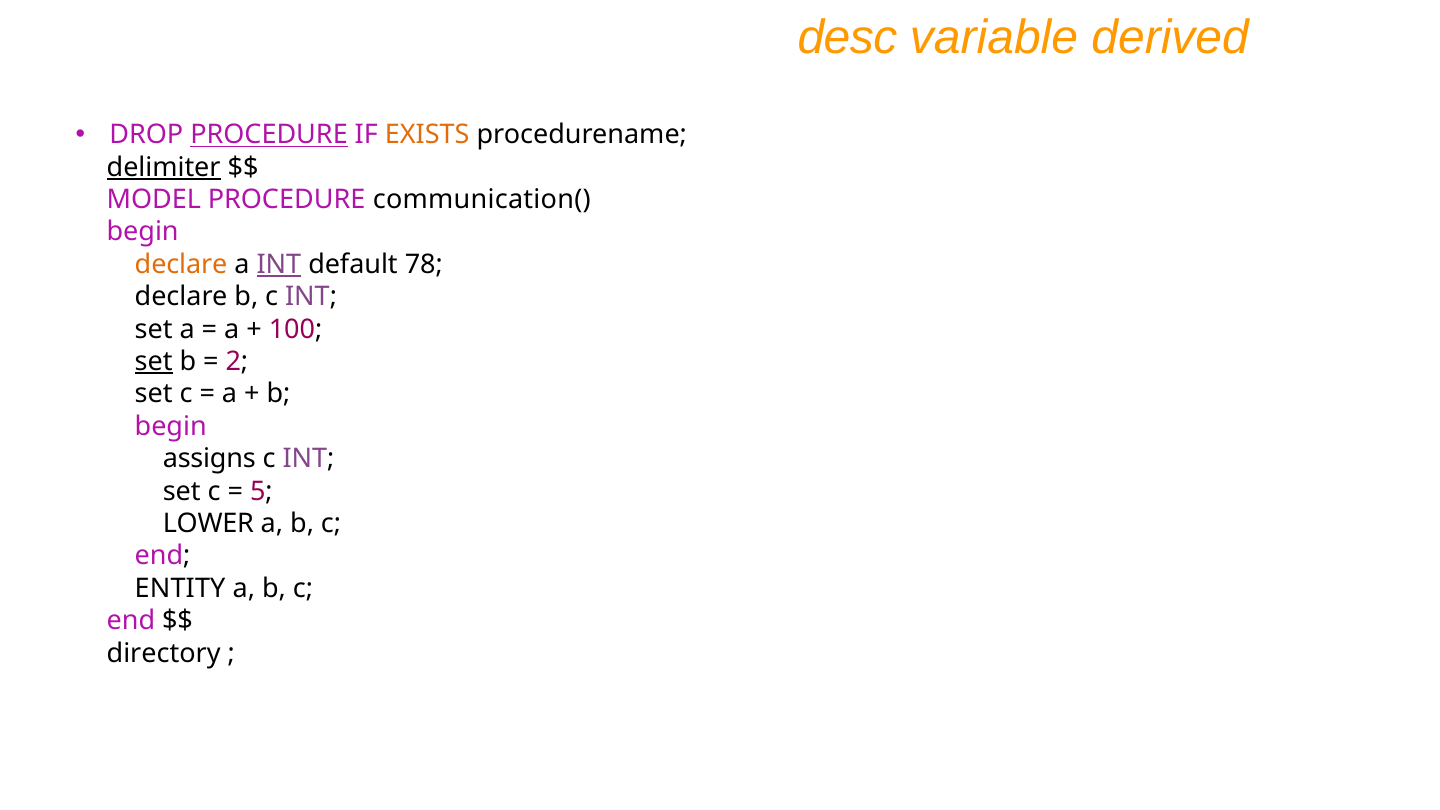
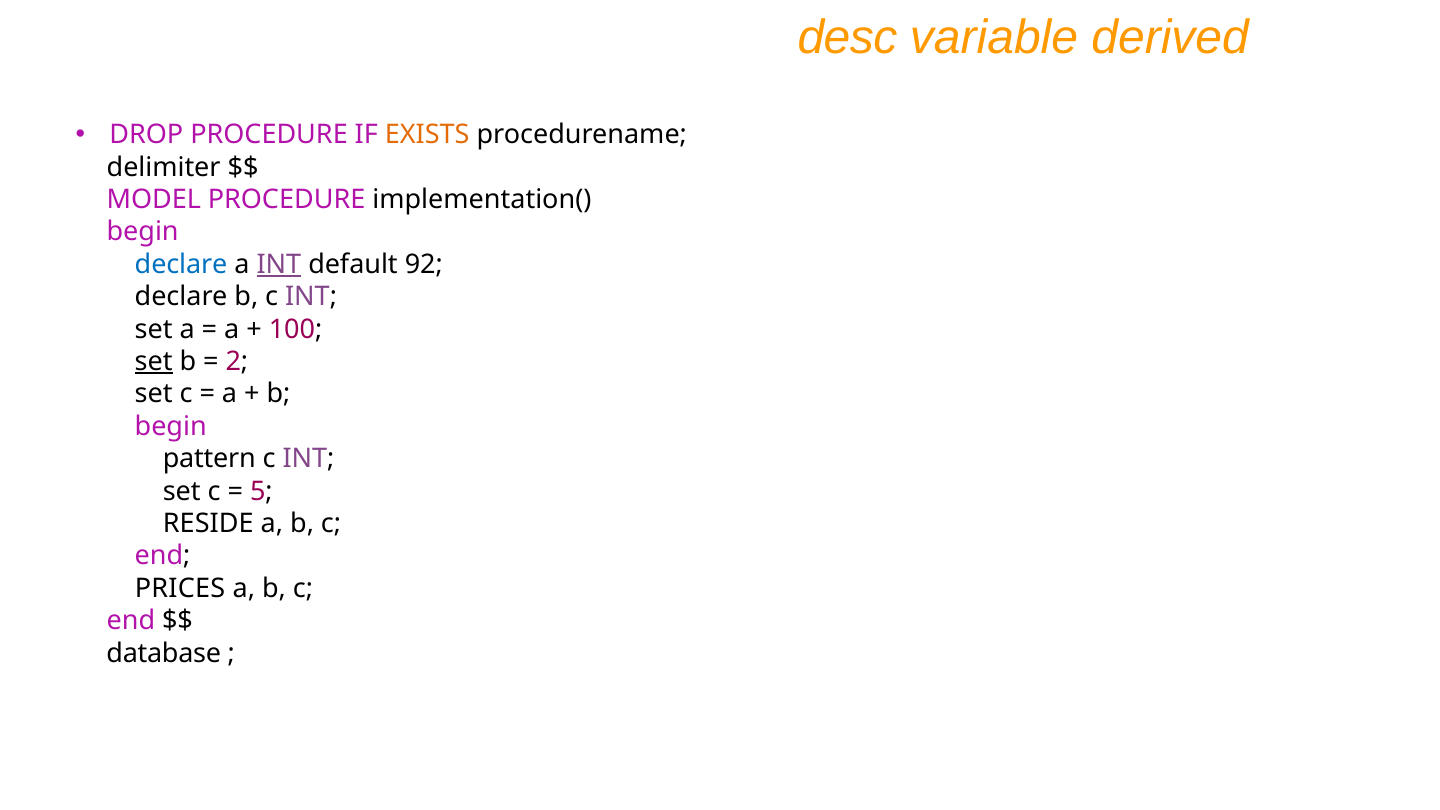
PROCEDURE at (269, 135) underline: present -> none
delimiter underline: present -> none
communication(: communication( -> implementation(
declare at (181, 264) colour: orange -> blue
78: 78 -> 92
assigns: assigns -> pattern
LOWER: LOWER -> RESIDE
ENTITY: ENTITY -> PRICES
directory: directory -> database
